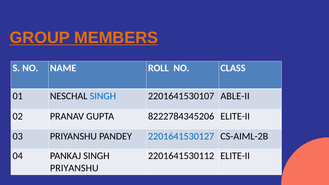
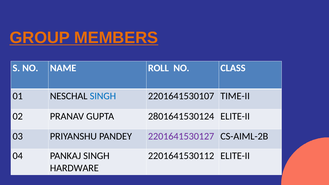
ABLE-II: ABLE-II -> TIME-II
8222784345206: 8222784345206 -> 2801641530124
2201641530127 colour: blue -> purple
PRIYANSHU at (74, 168): PRIYANSHU -> HARDWARE
